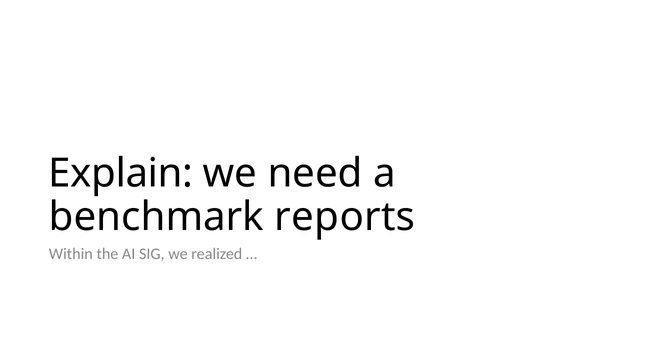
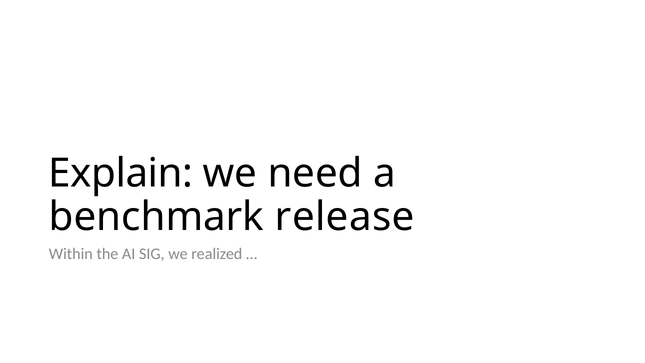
reports: reports -> release
